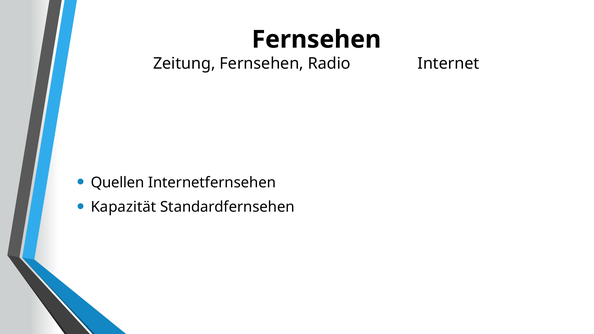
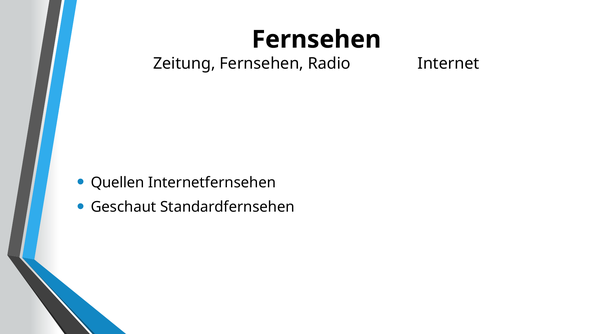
Kapazität: Kapazität -> Geschaut
